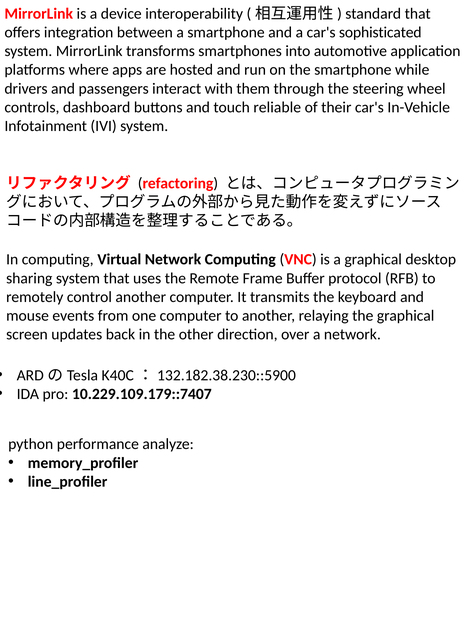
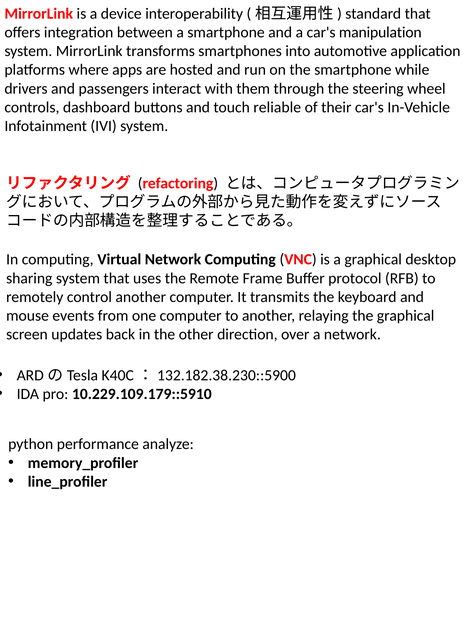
sophisticated: sophisticated -> manipulation
10.229.109.179::7407: 10.229.109.179::7407 -> 10.229.109.179::5910
